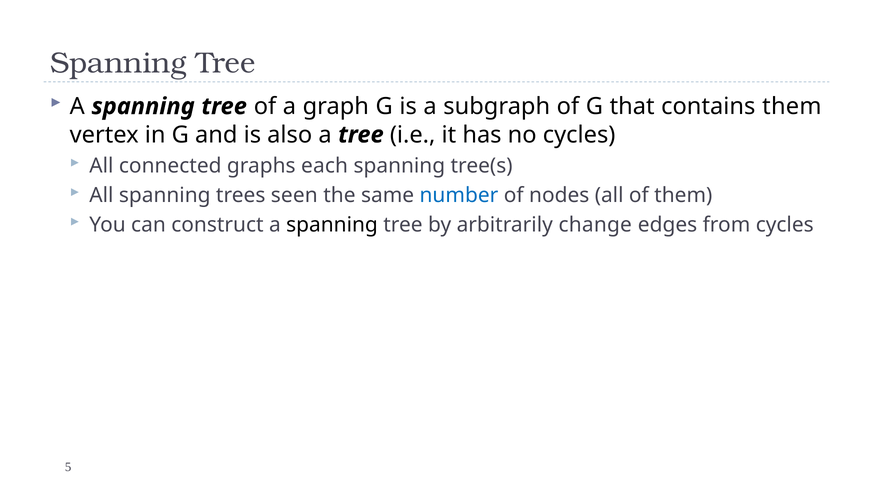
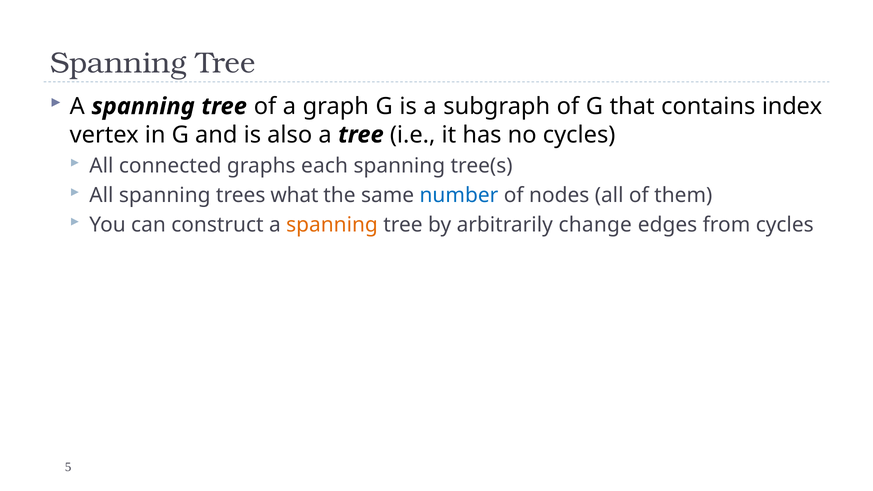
contains them: them -> index
seen: seen -> what
spanning at (332, 225) colour: black -> orange
